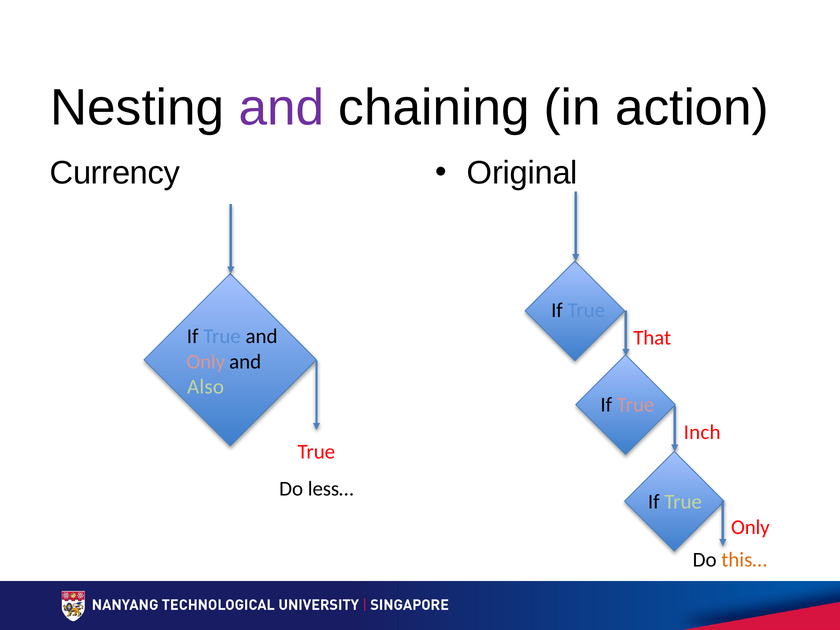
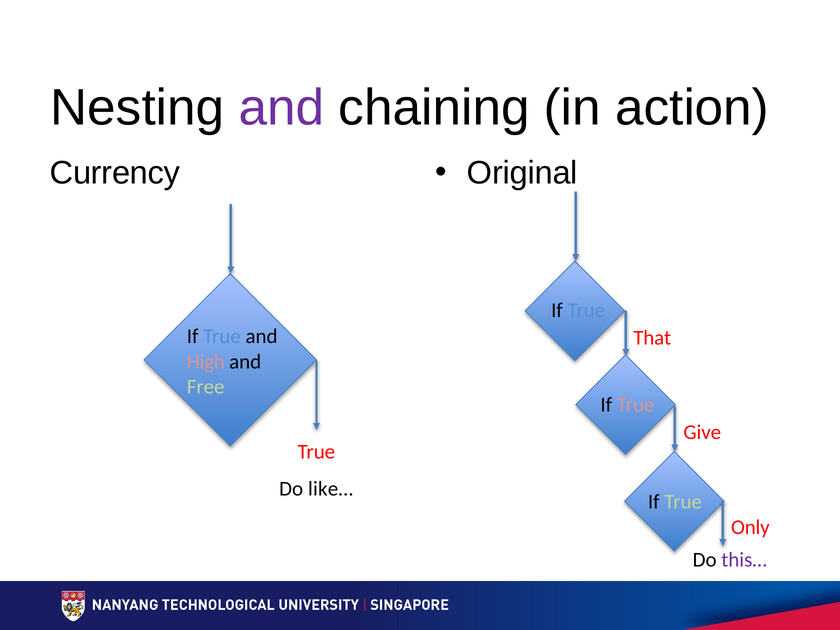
Only at (206, 362): Only -> High
Also: Also -> Free
Inch: Inch -> Give
less…: less… -> like…
this… colour: orange -> purple
